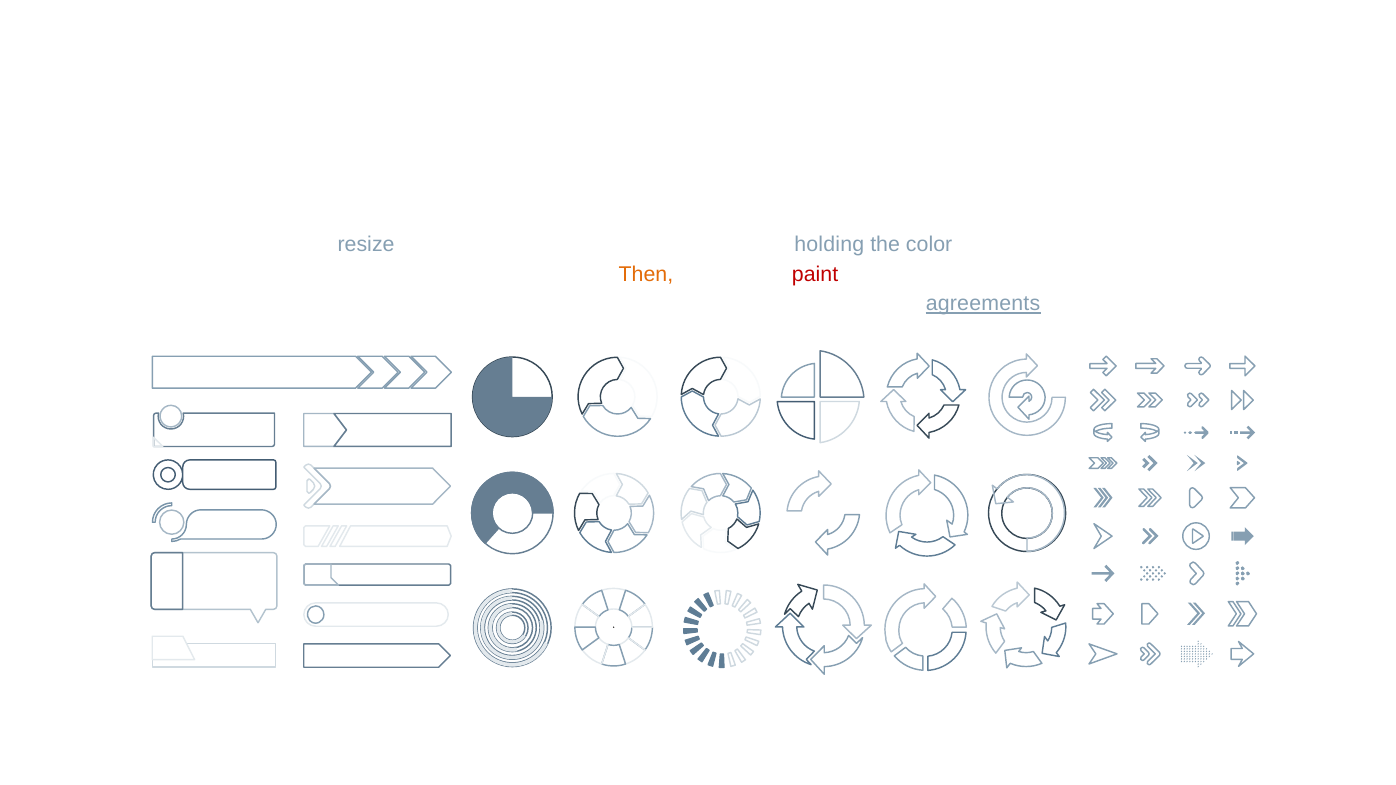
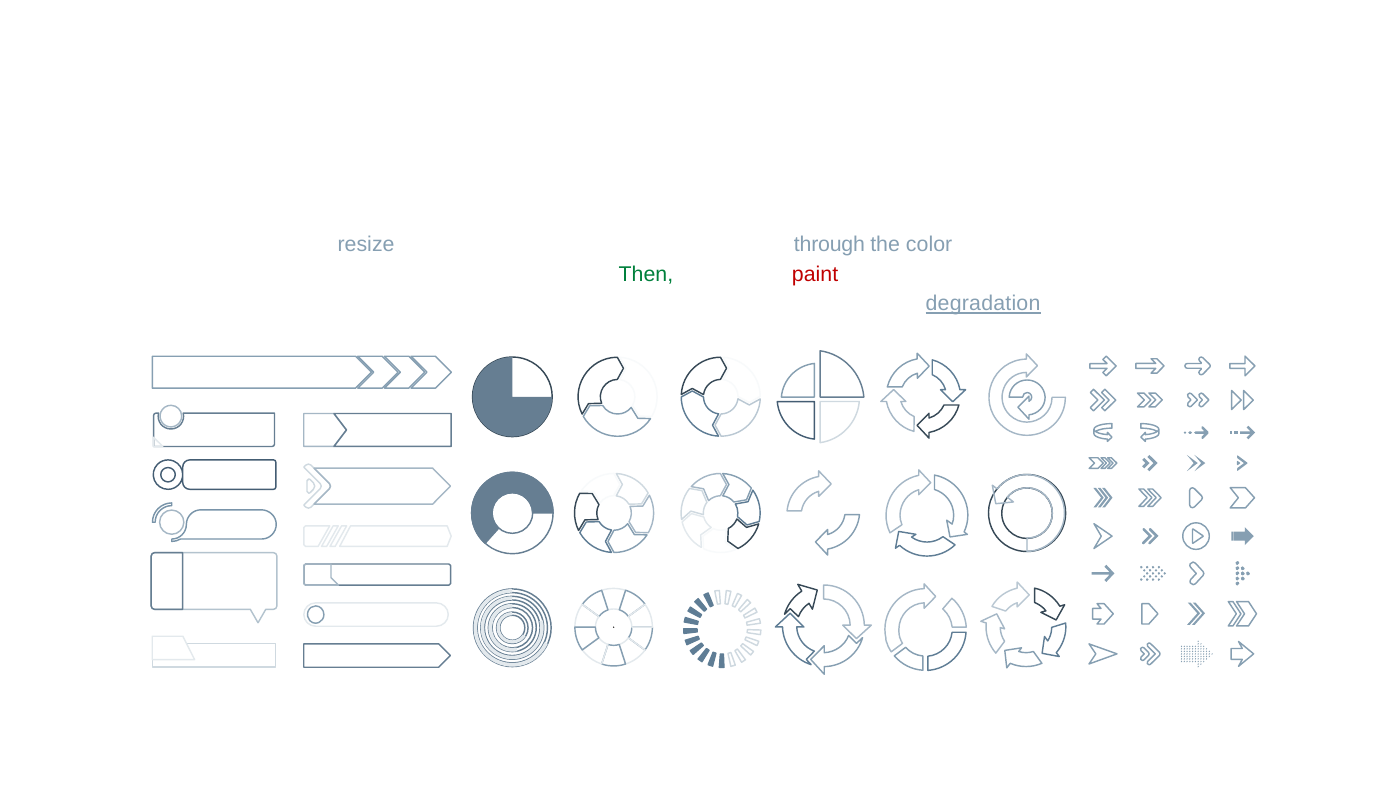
holding: holding -> through
Then colour: orange -> green
agreements: agreements -> degradation
